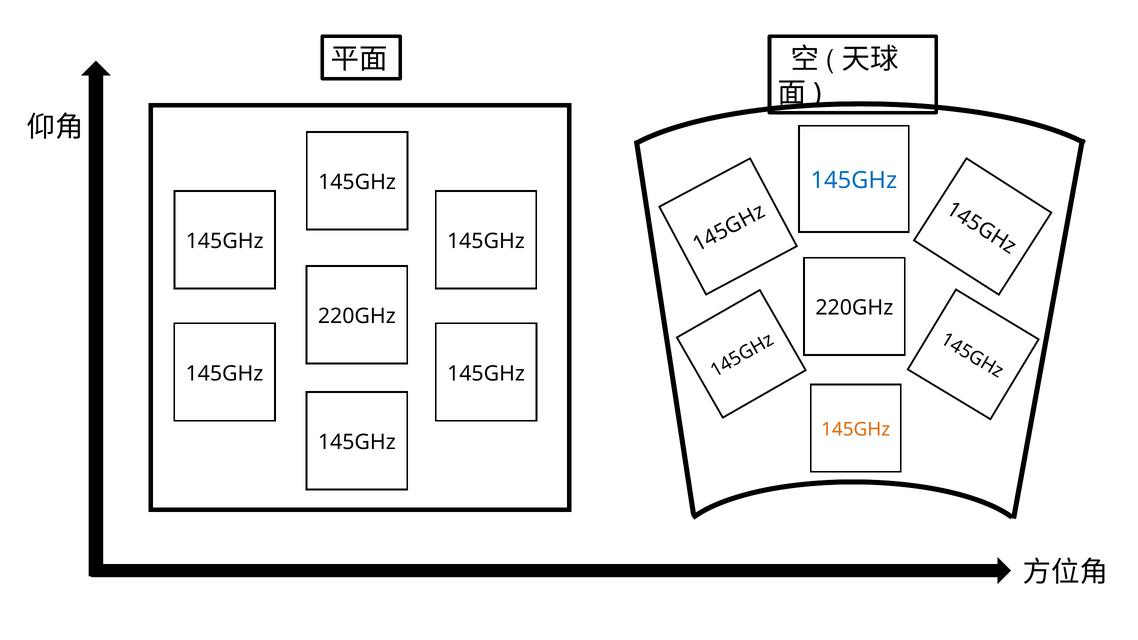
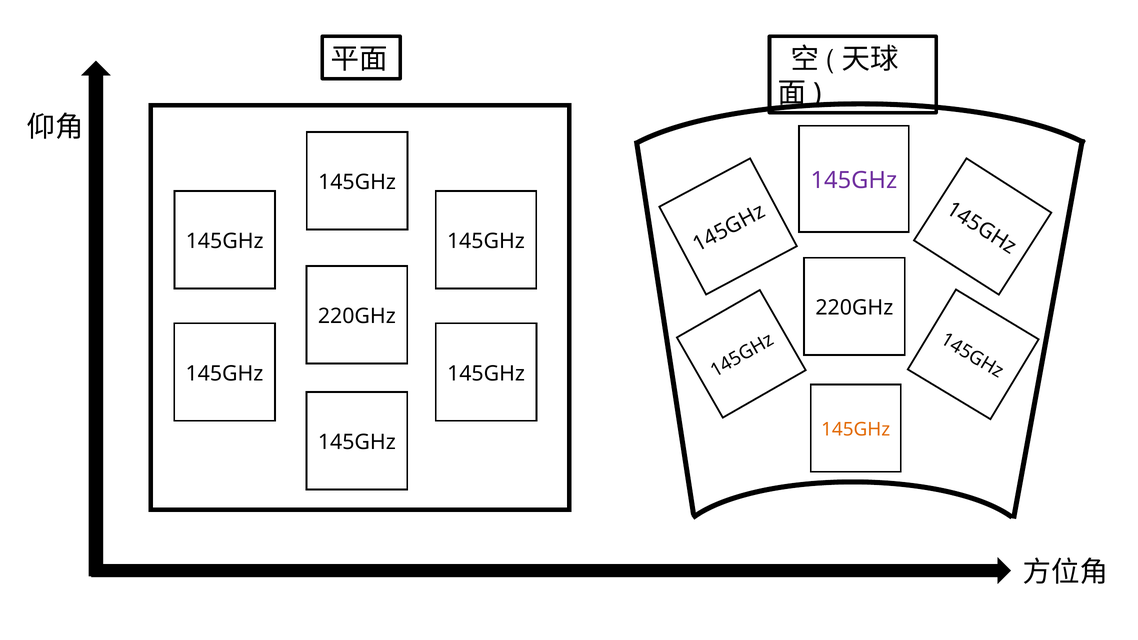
145GHz at (854, 181) colour: blue -> purple
